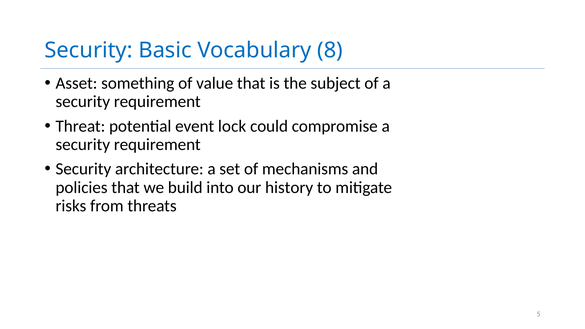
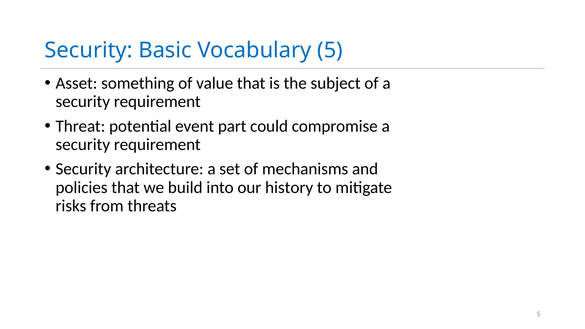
Vocabulary 8: 8 -> 5
lock: lock -> part
